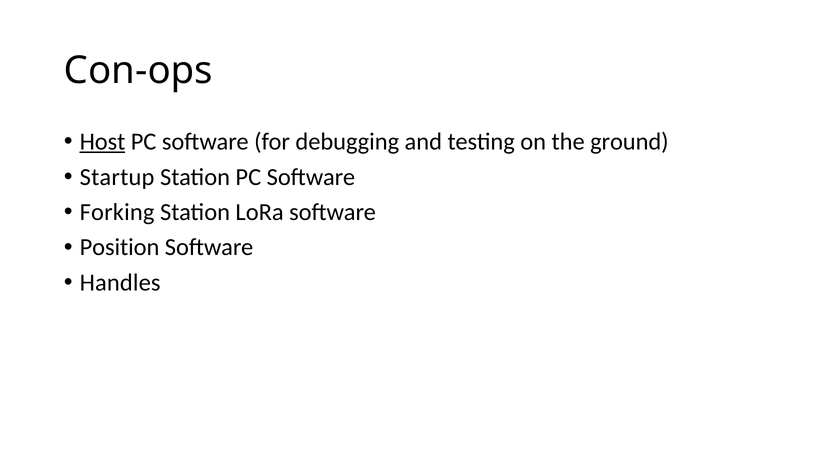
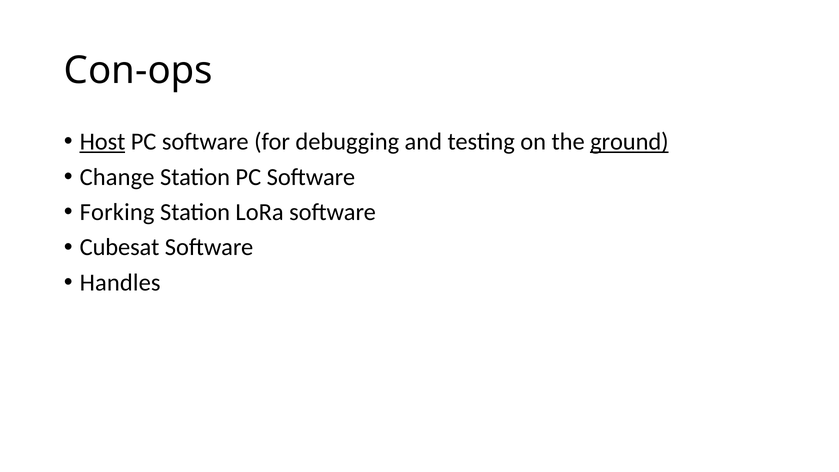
ground underline: none -> present
Startup: Startup -> Change
Position: Position -> Cubesat
